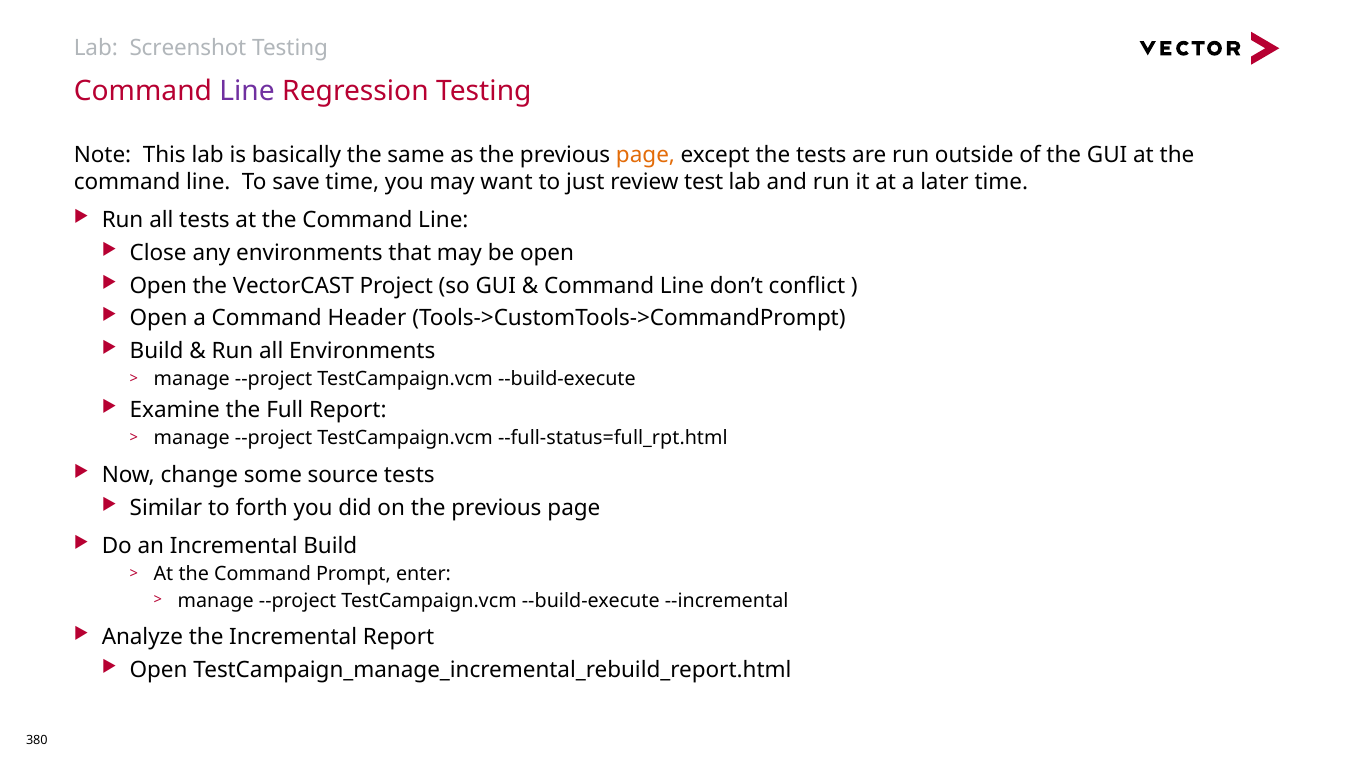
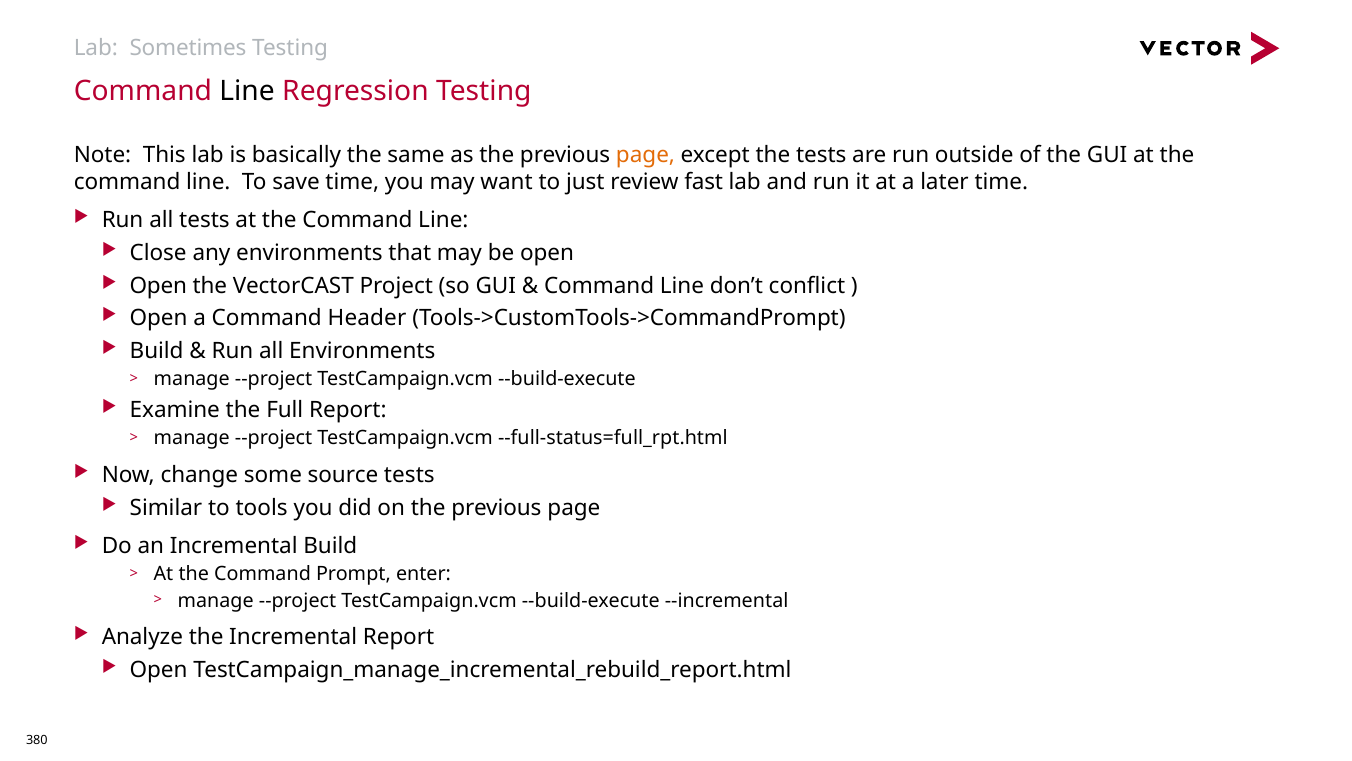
Screenshot: Screenshot -> Sometimes
Line at (247, 91) colour: purple -> black
test: test -> fast
forth: forth -> tools
